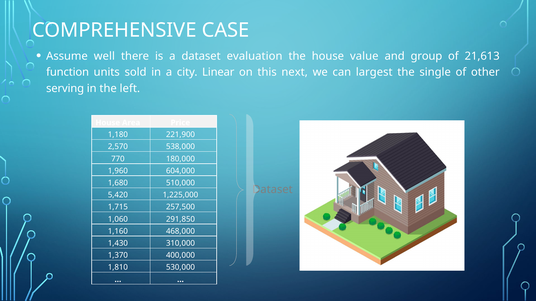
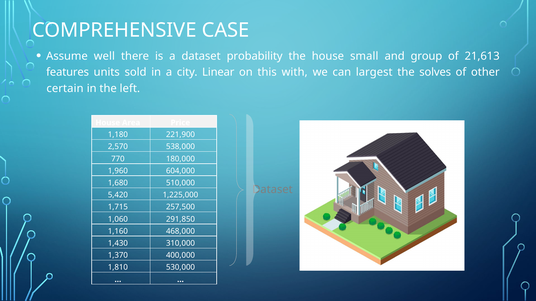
evaluation: evaluation -> probability
value: value -> small
function: function -> features
next: next -> with
single: single -> solves
serving: serving -> certain
